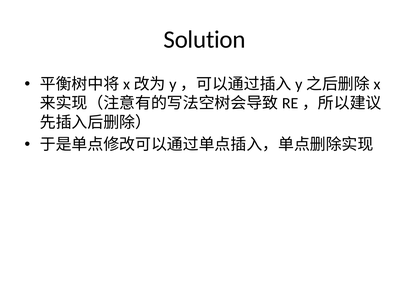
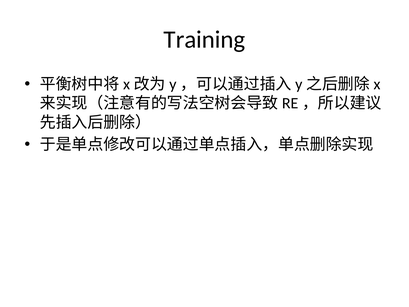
Solution: Solution -> Training
